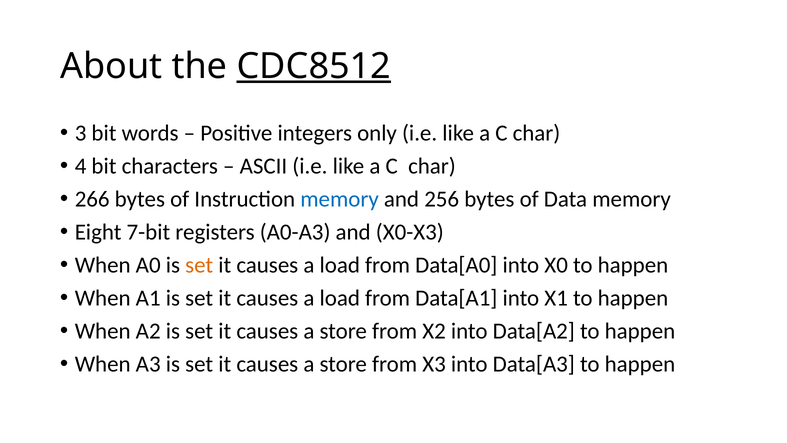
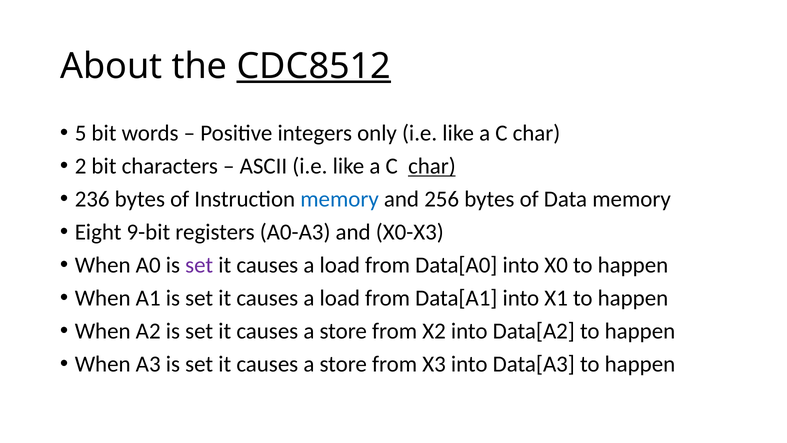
3: 3 -> 5
4: 4 -> 2
char at (432, 166) underline: none -> present
266: 266 -> 236
7-bit: 7-bit -> 9-bit
set at (199, 265) colour: orange -> purple
